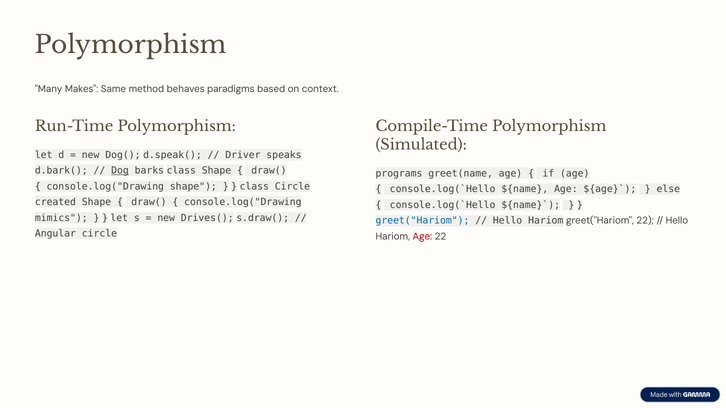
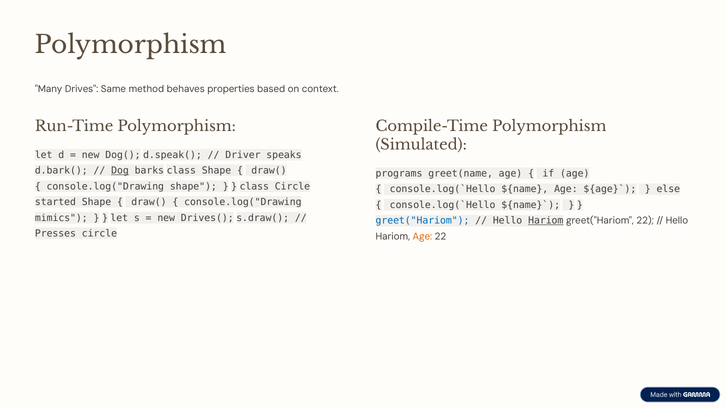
Makes: Makes -> Drives
paradigms: paradigms -> properties
created: created -> started
Hariom at (546, 221) underline: none -> present
Angular: Angular -> Presses
Age at (422, 237) colour: red -> orange
